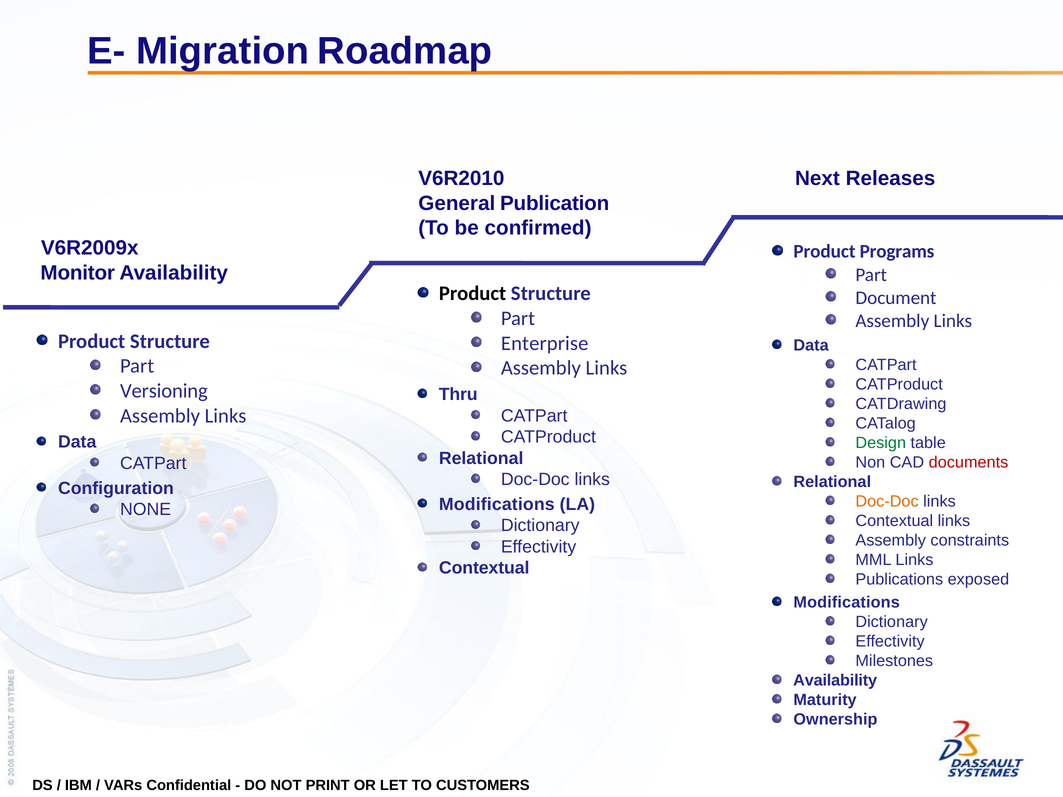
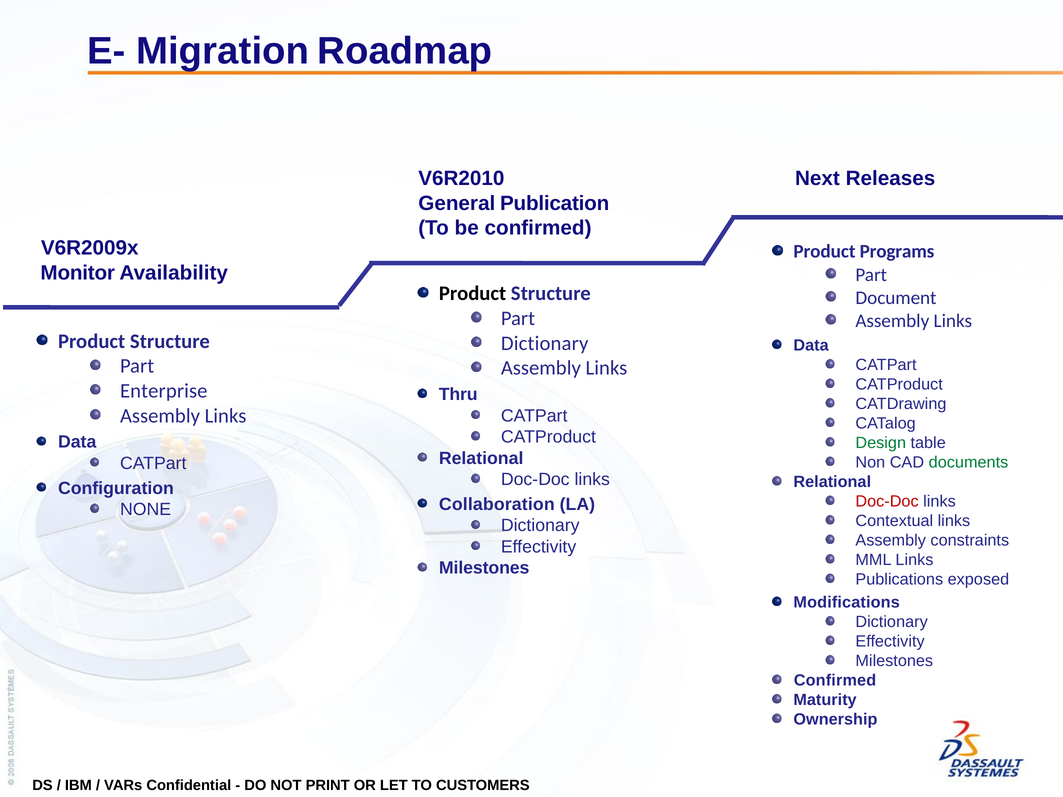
Enterprise at (545, 343): Enterprise -> Dictionary
Versioning: Versioning -> Enterprise
documents colour: red -> green
Doc-Doc at (887, 502) colour: orange -> red
Modifications at (497, 505): Modifications -> Collaboration
Contextual at (484, 568): Contextual -> Milestones
Availability at (835, 681): Availability -> Confirmed
